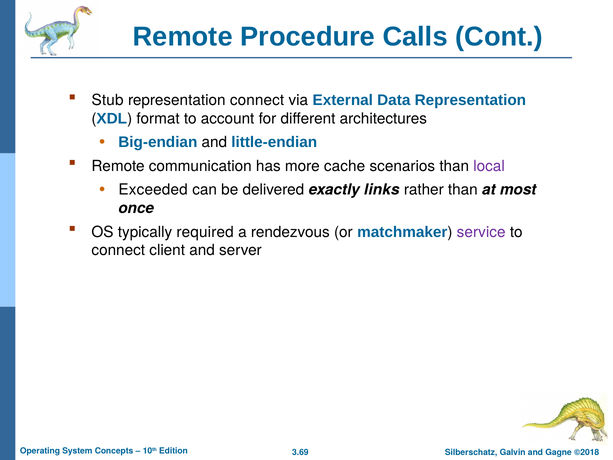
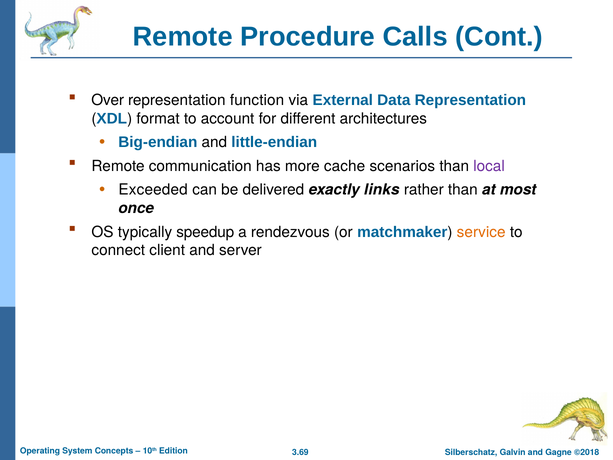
Stub: Stub -> Over
representation connect: connect -> function
required: required -> speedup
service colour: purple -> orange
